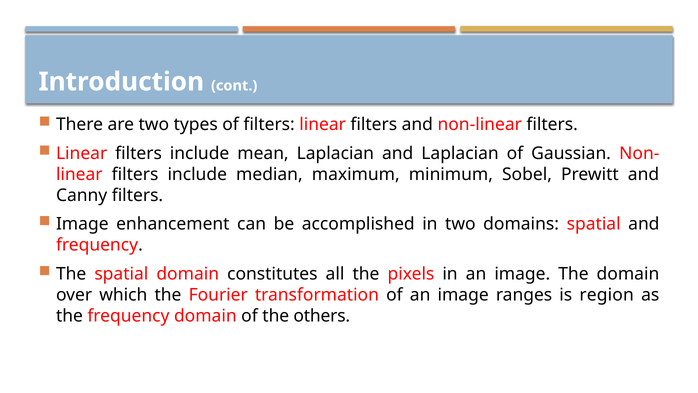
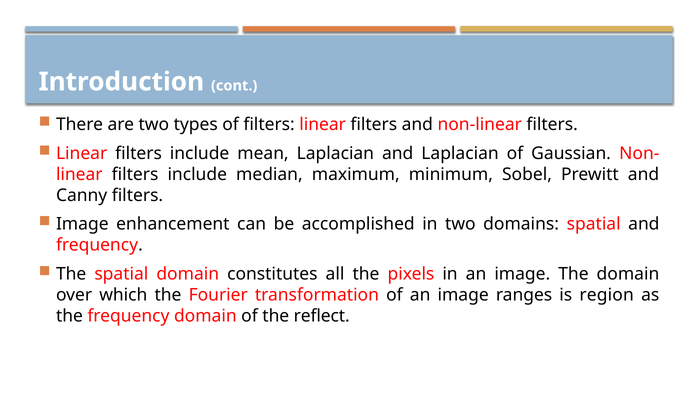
others: others -> reflect
